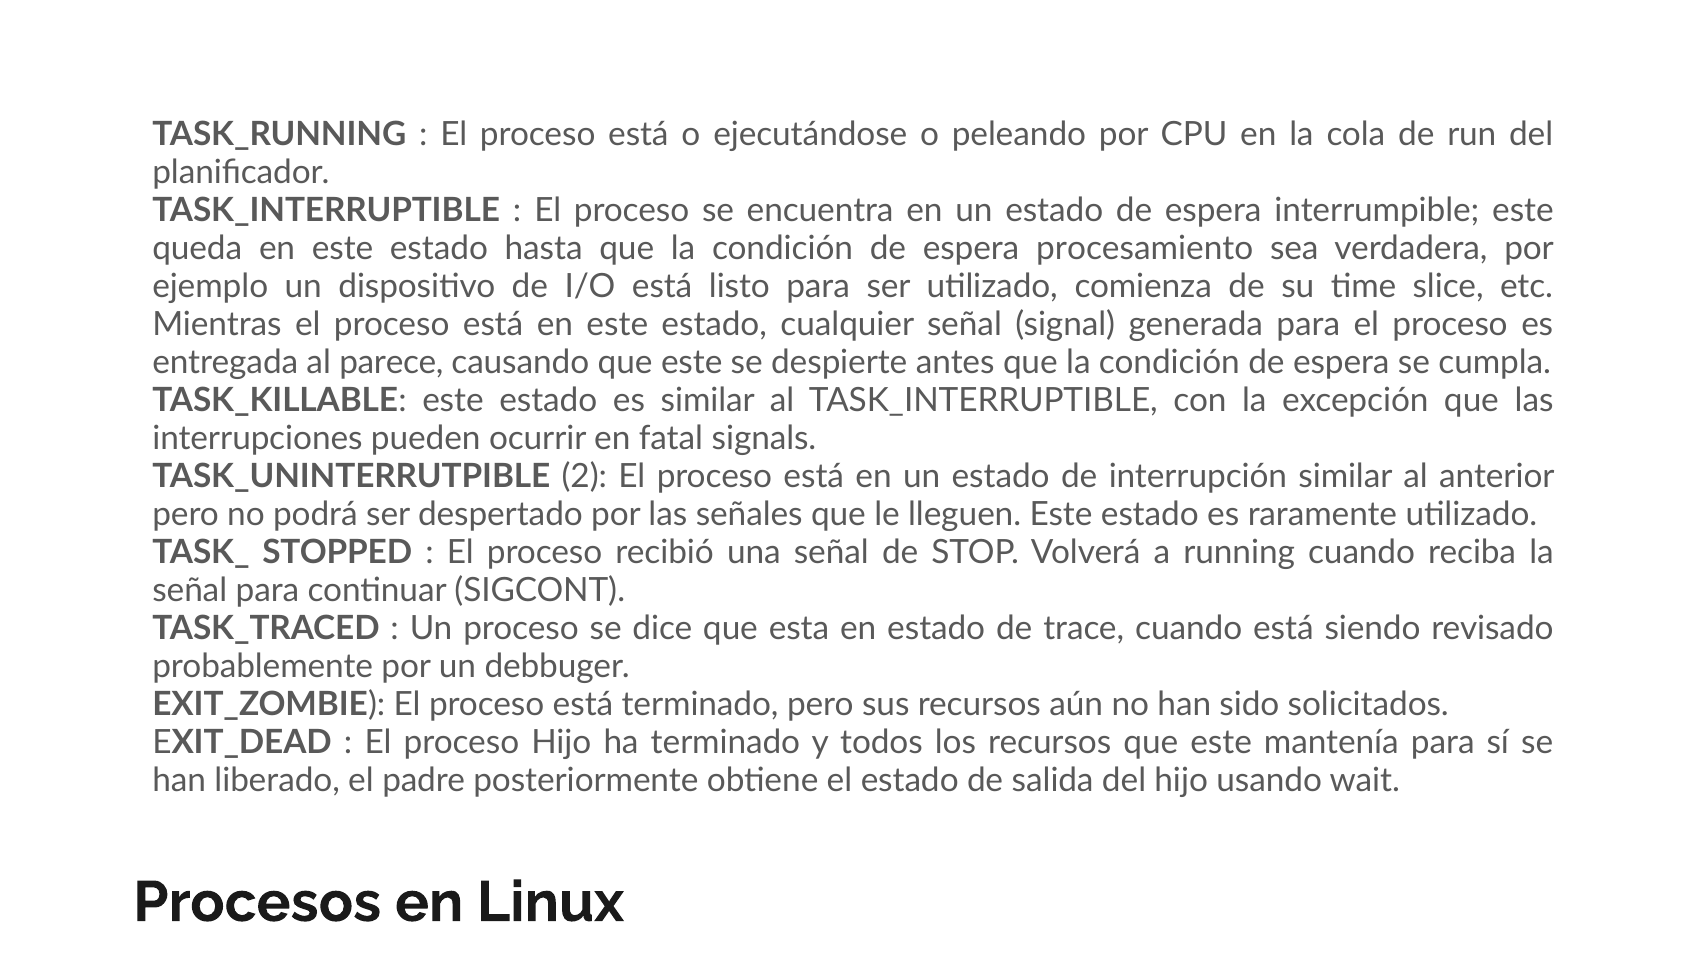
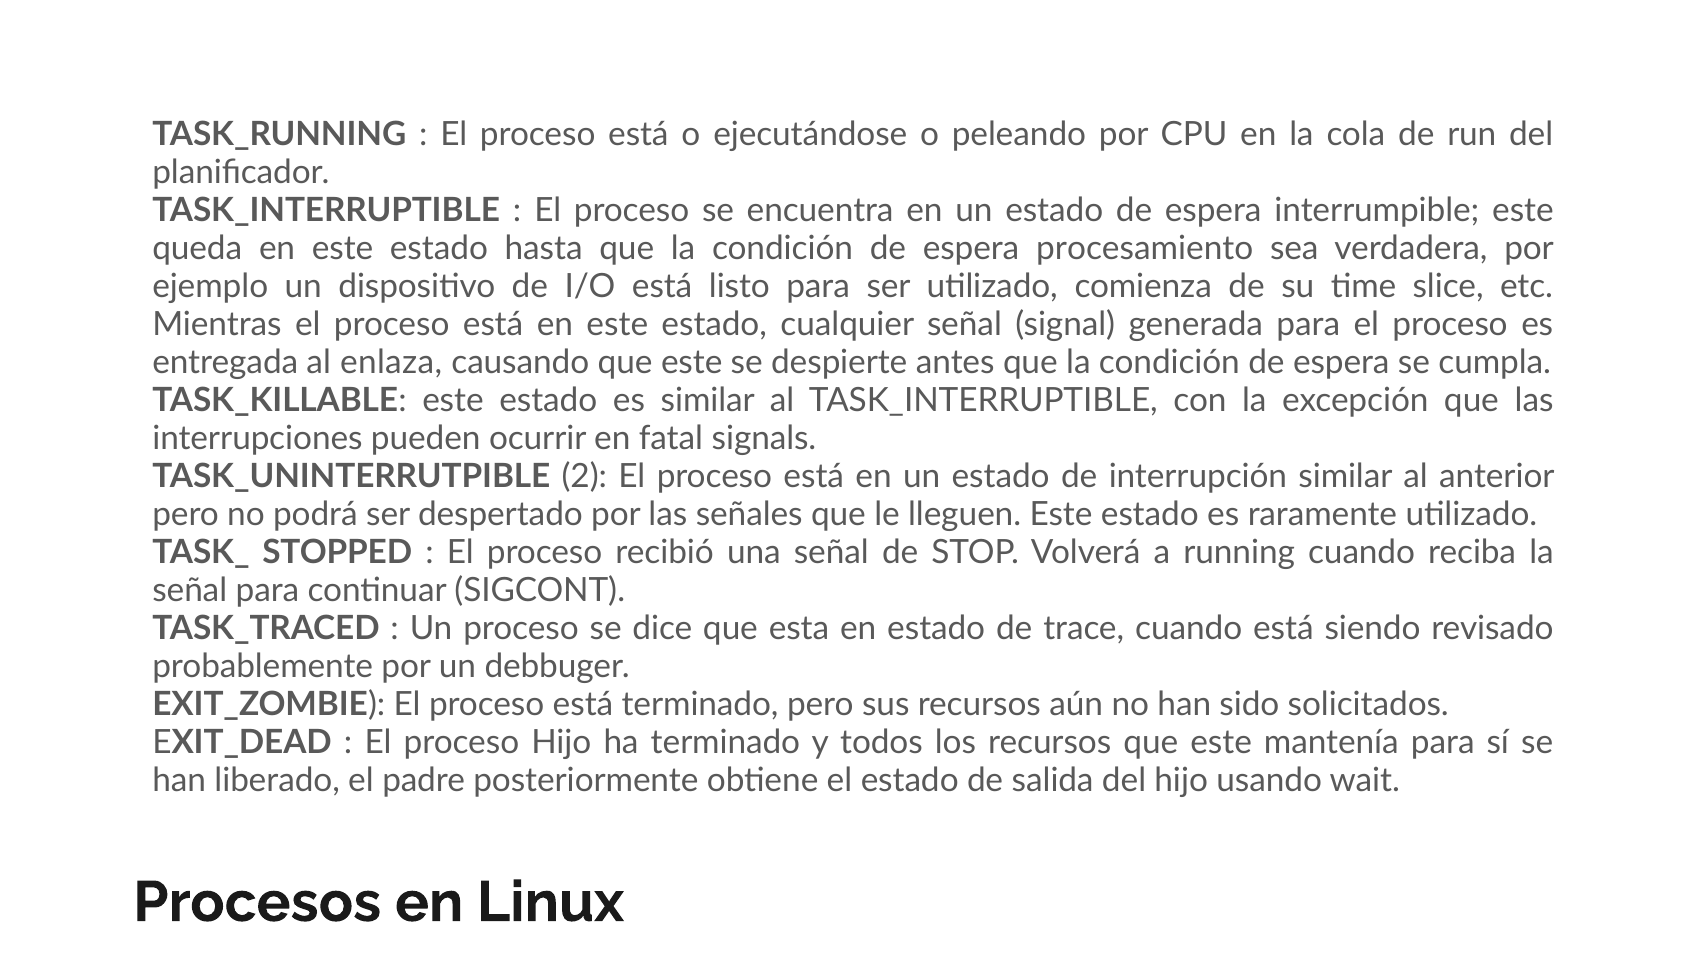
parece: parece -> enlaza
